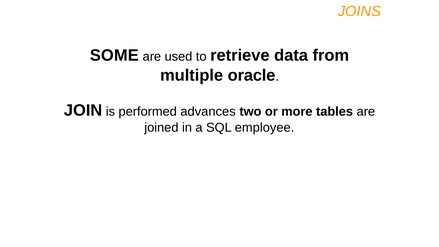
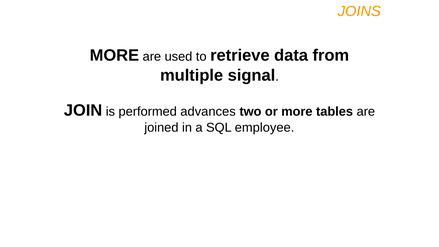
SOME at (114, 55): SOME -> MORE
oracle: oracle -> signal
